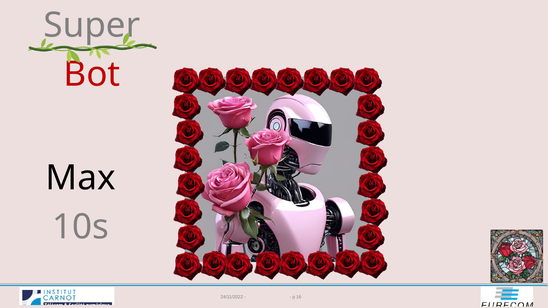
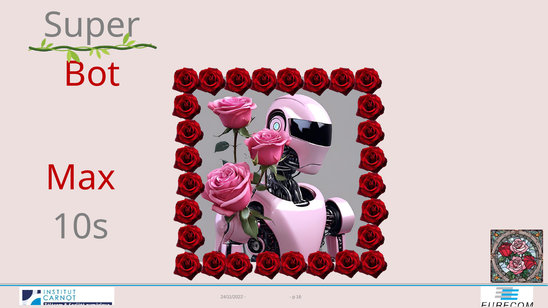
Max colour: black -> red
